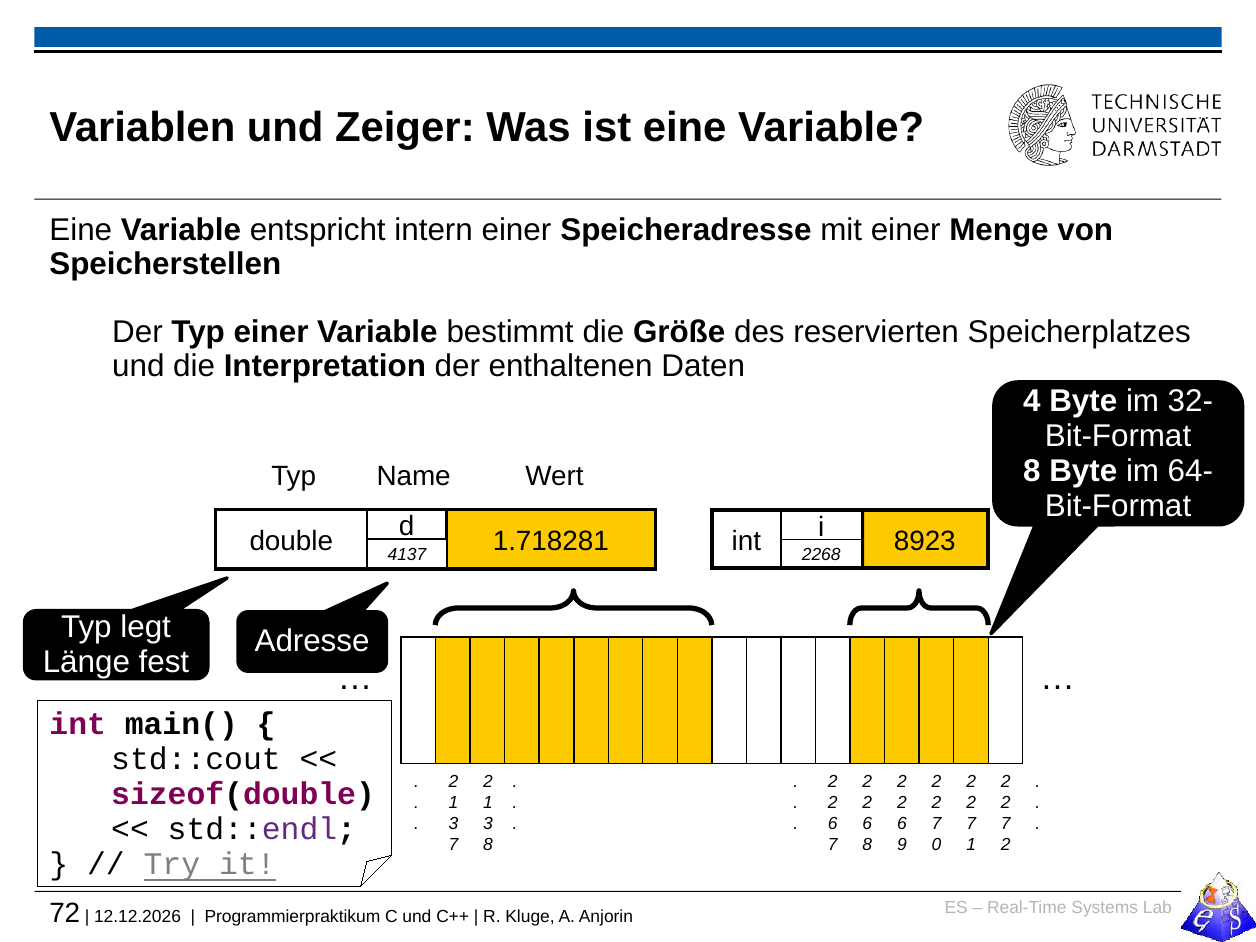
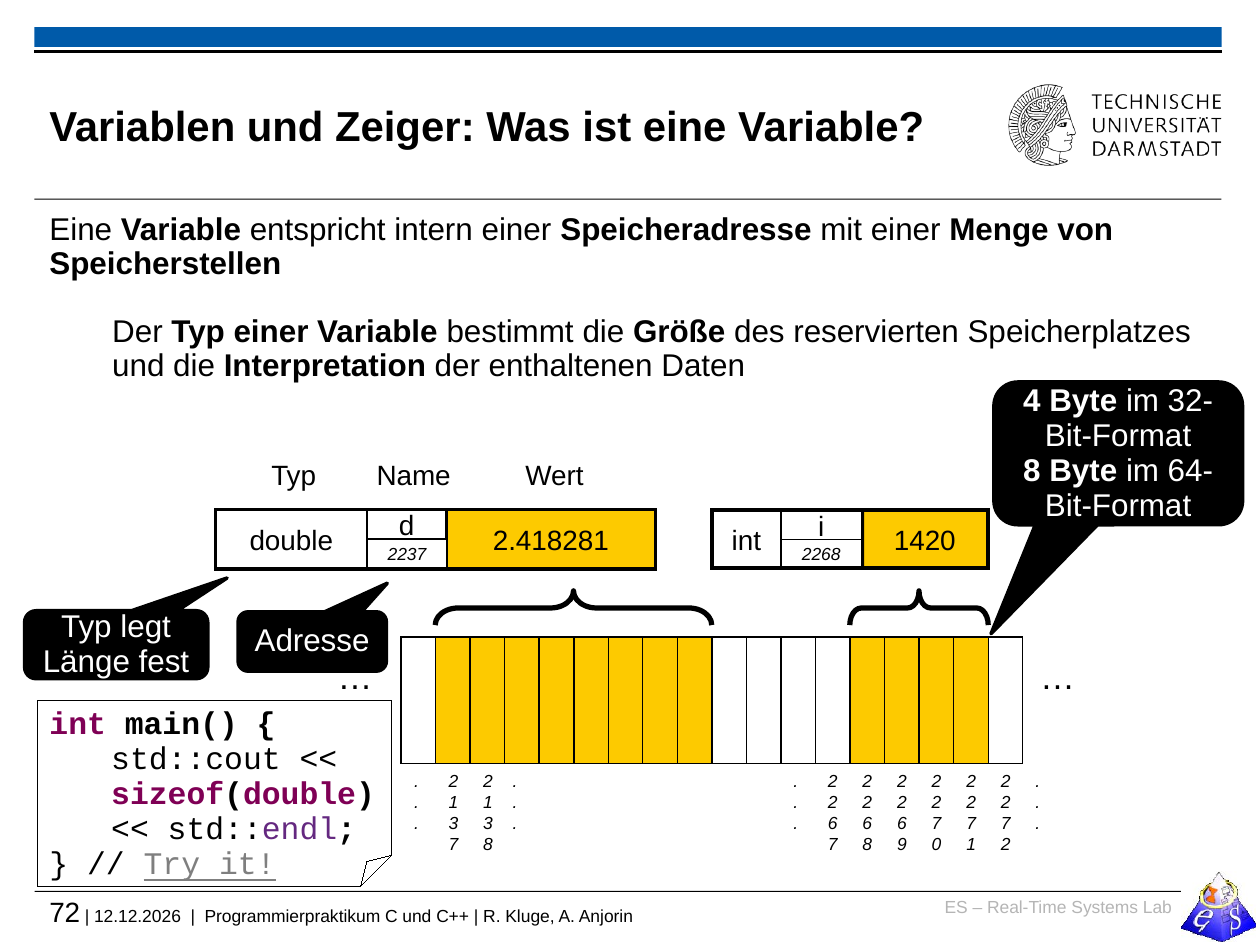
1.718281: 1.718281 -> 2.418281
8923: 8923 -> 1420
4137: 4137 -> 2237
